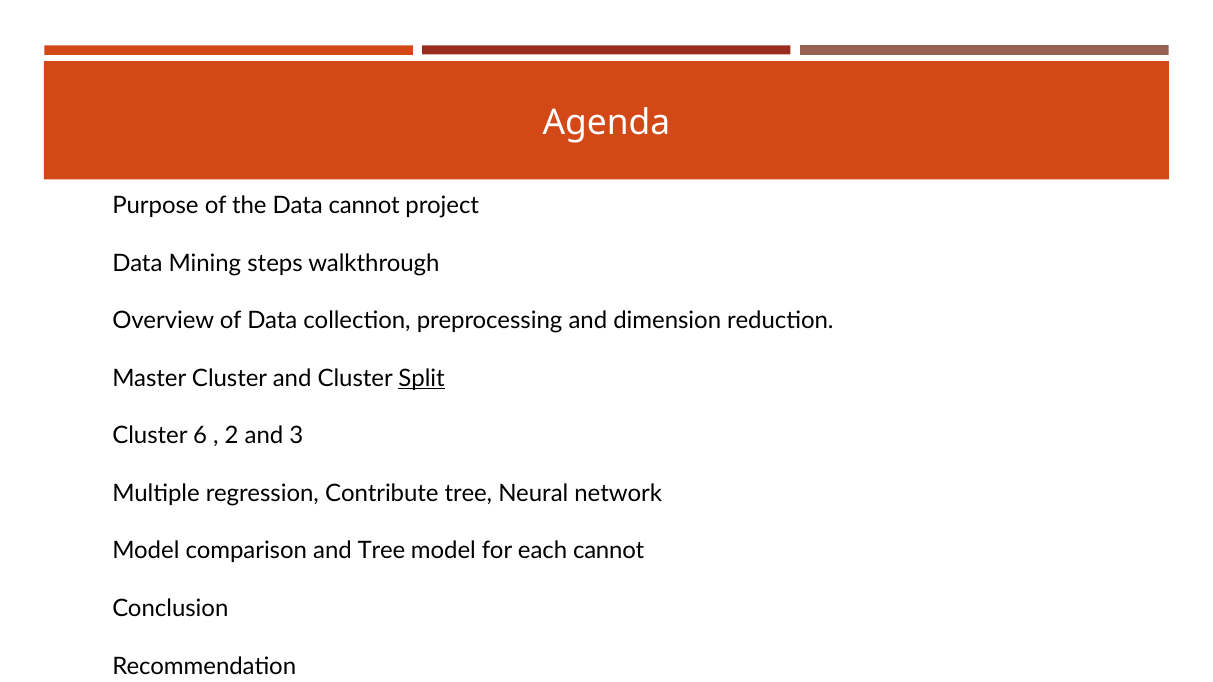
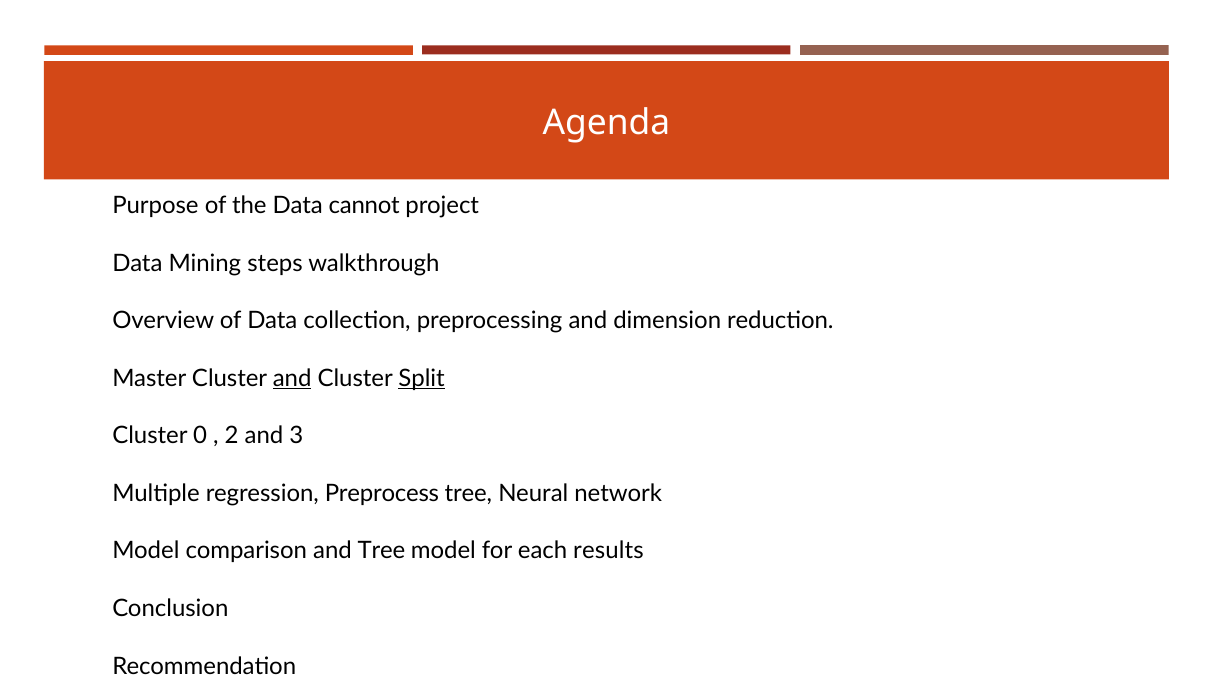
and at (292, 379) underline: none -> present
6: 6 -> 0
Contribute: Contribute -> Preprocess
each cannot: cannot -> results
